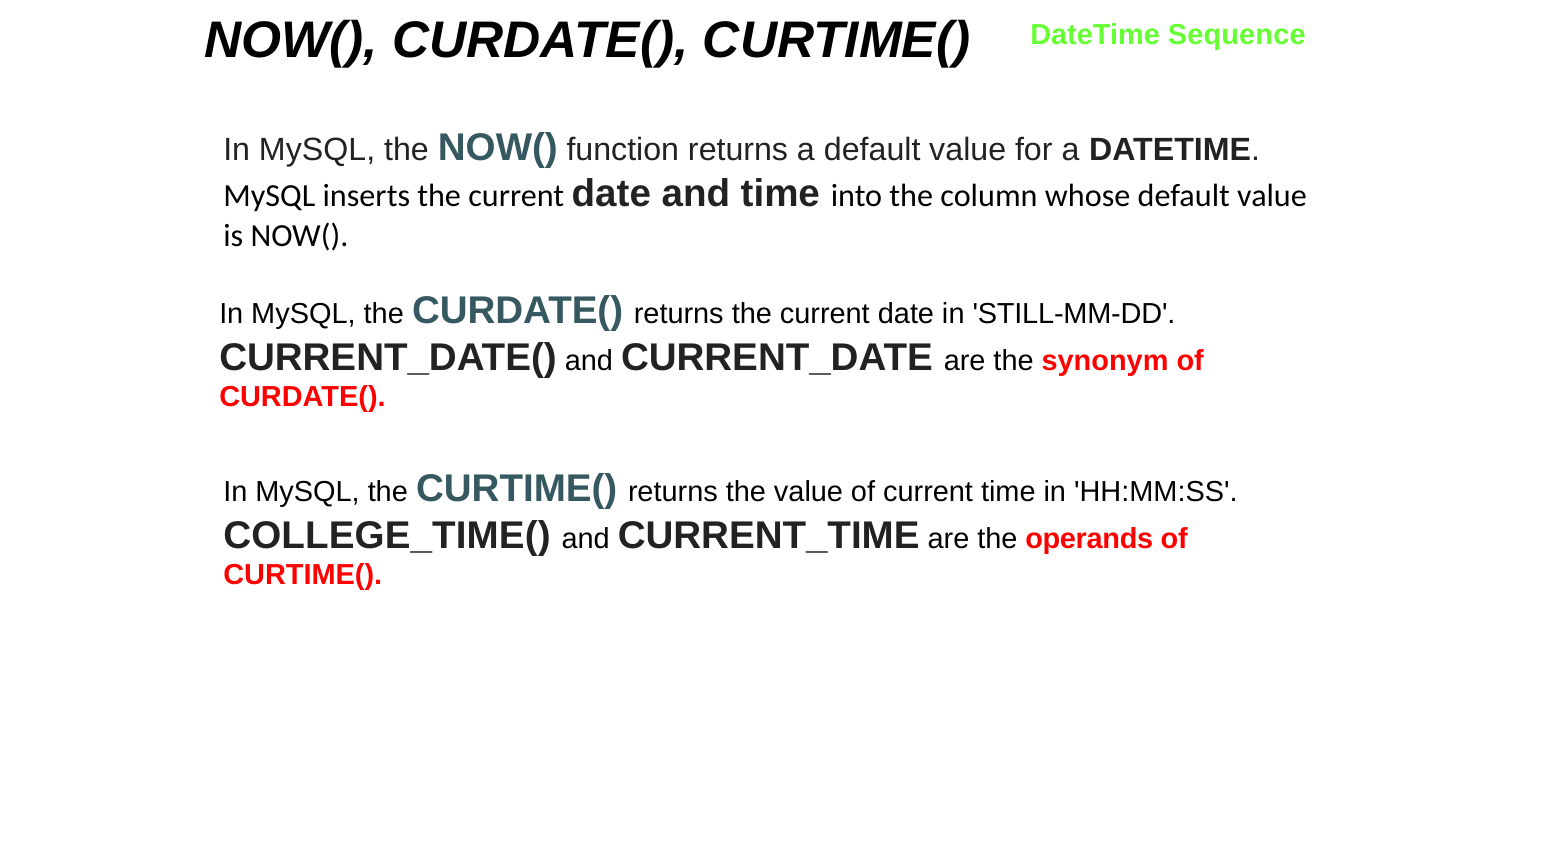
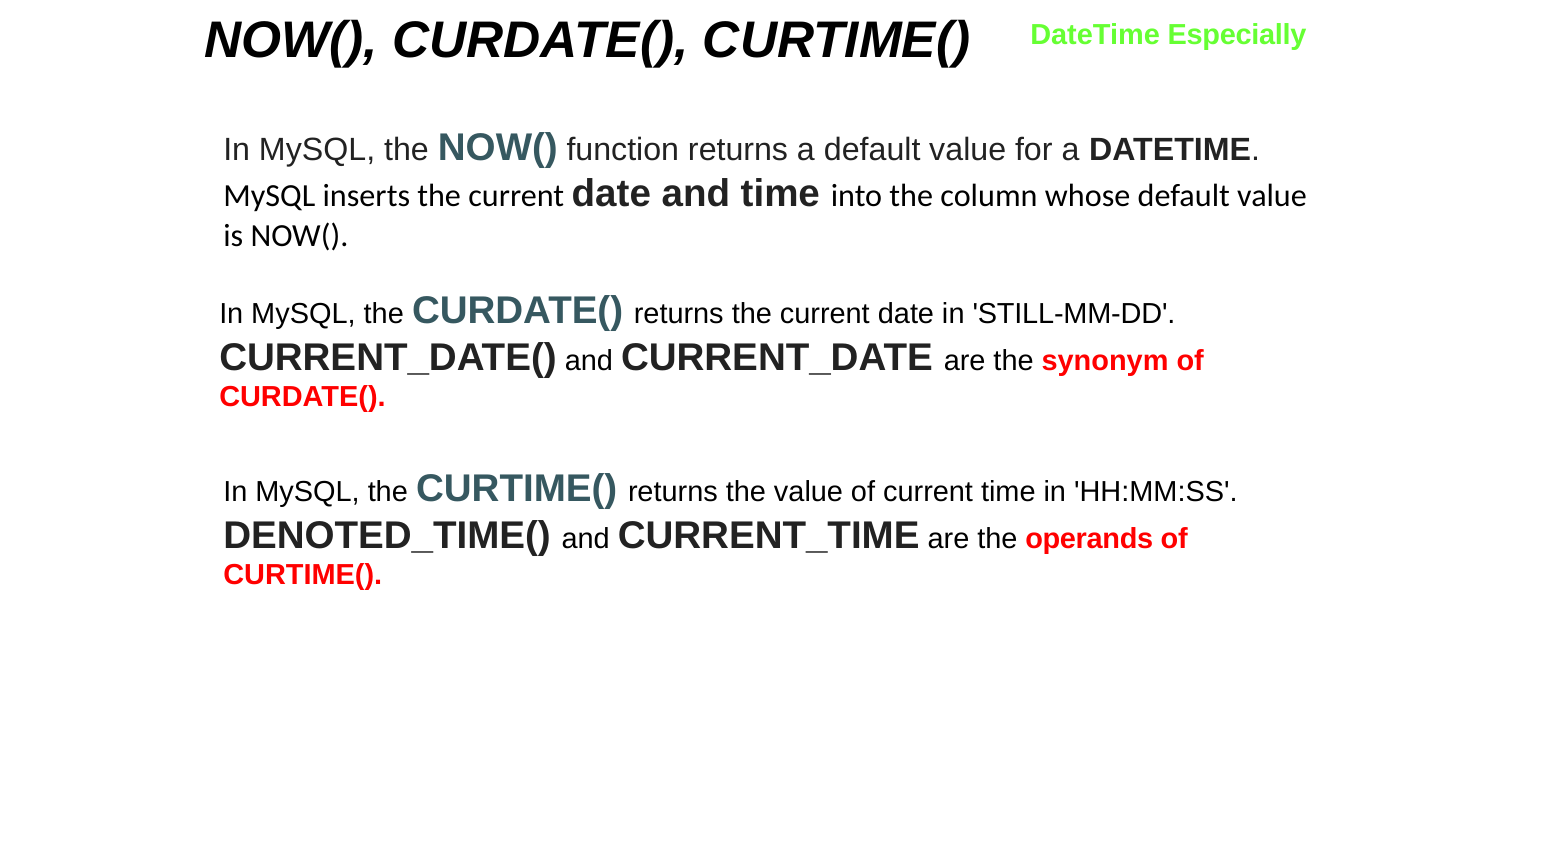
Sequence: Sequence -> Especially
COLLEGE_TIME(: COLLEGE_TIME( -> DENOTED_TIME(
